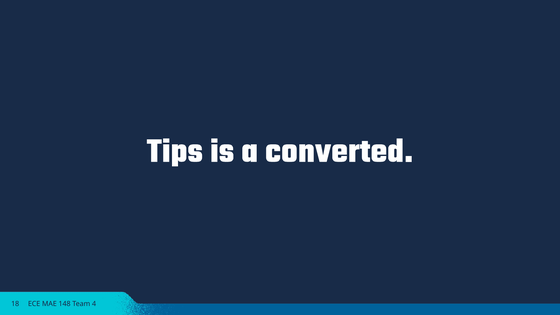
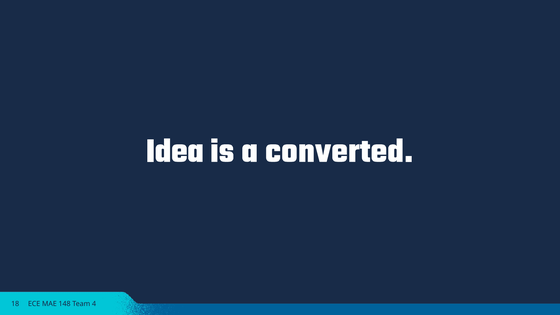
Tips: Tips -> Idea
